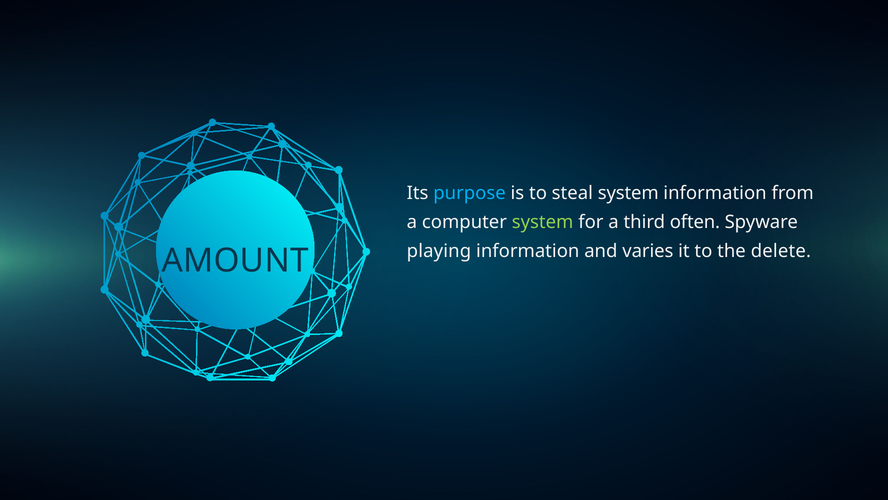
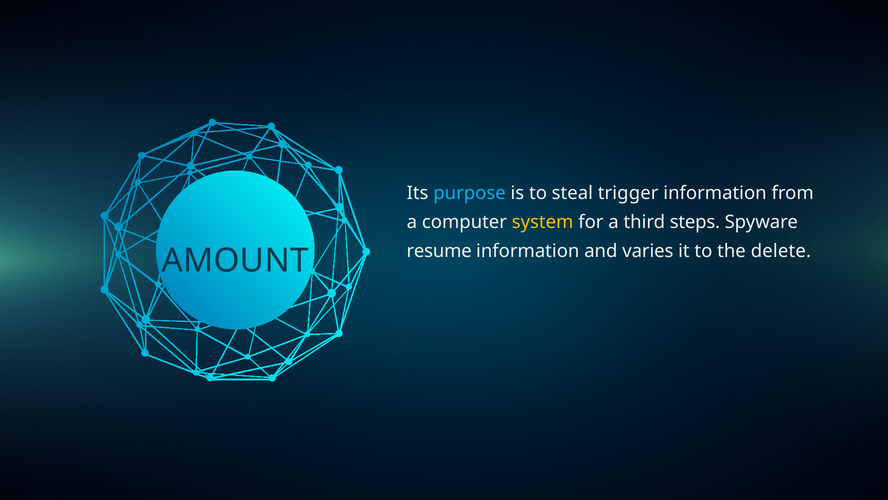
steal system: system -> trigger
system at (543, 222) colour: light green -> yellow
often: often -> steps
playing: playing -> resume
